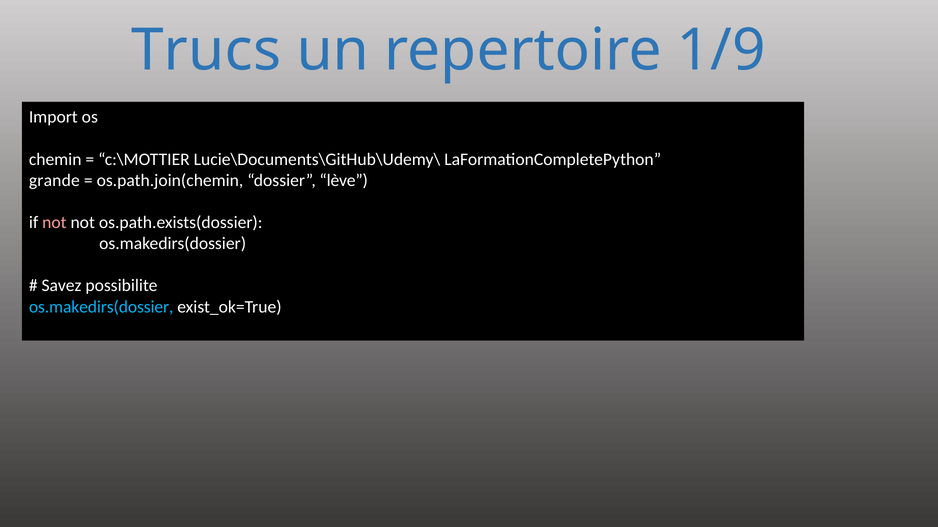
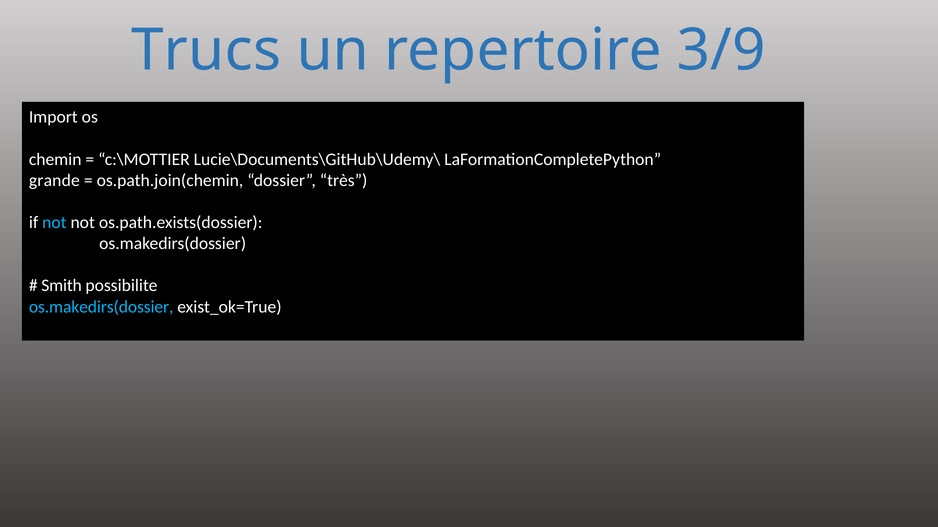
1/9: 1/9 -> 3/9
lève: lève -> très
not at (54, 223) colour: pink -> light blue
Savez: Savez -> Smith
